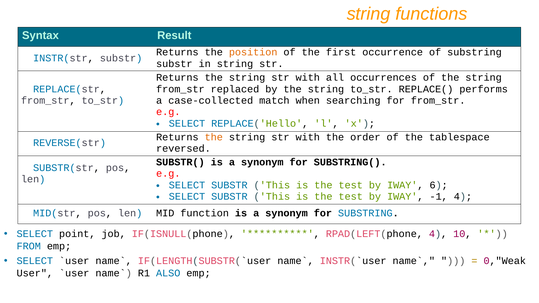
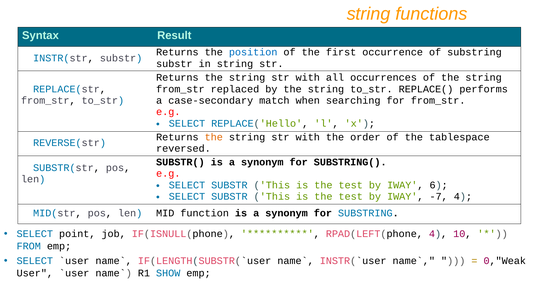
position colour: orange -> blue
case-collected: case-collected -> case-secondary
-1: -1 -> -7
ALSO: ALSO -> SHOW
